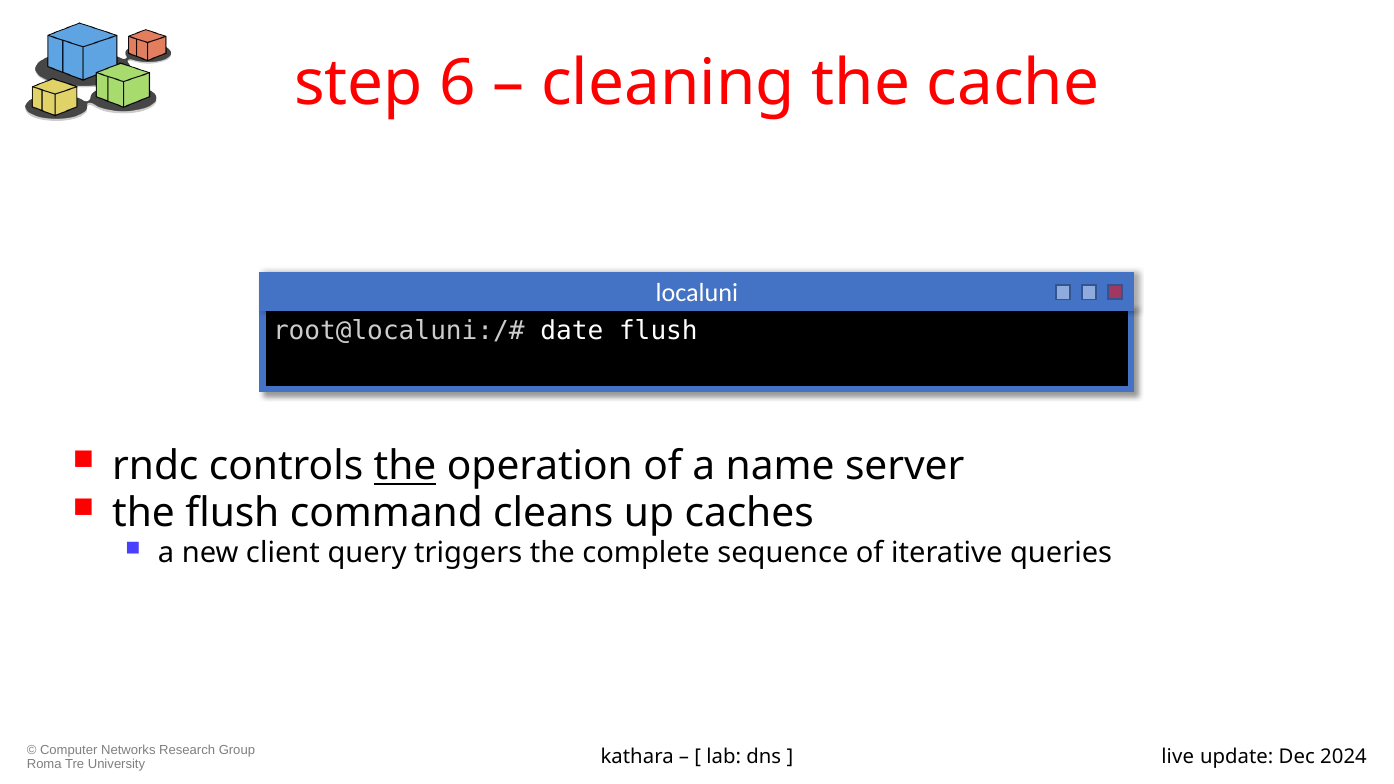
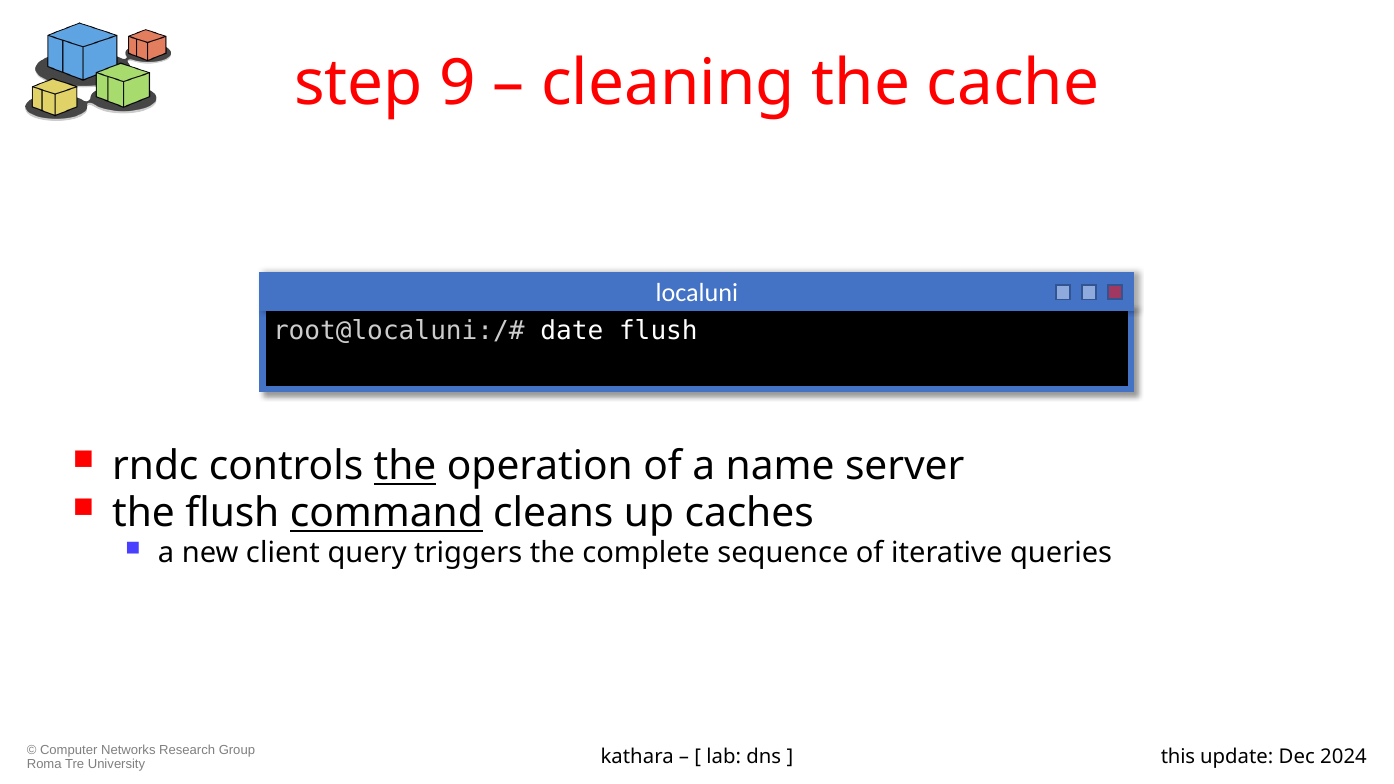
6: 6 -> 9
command underline: none -> present
live: live -> this
